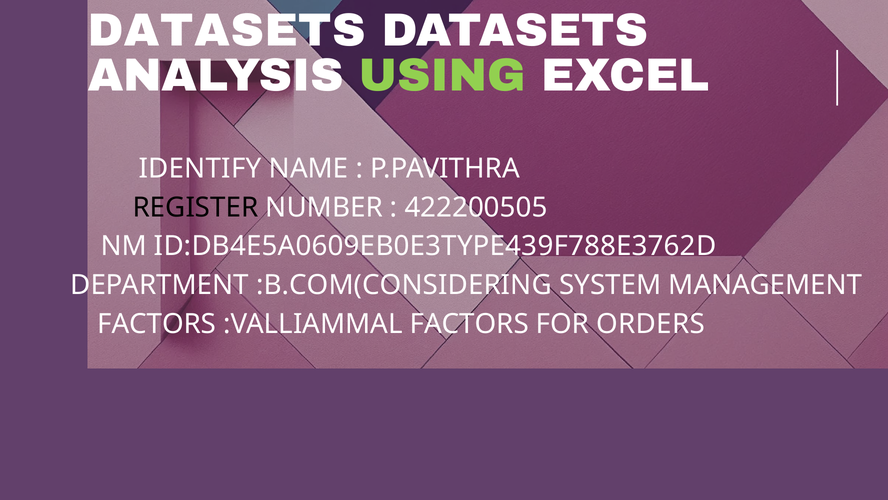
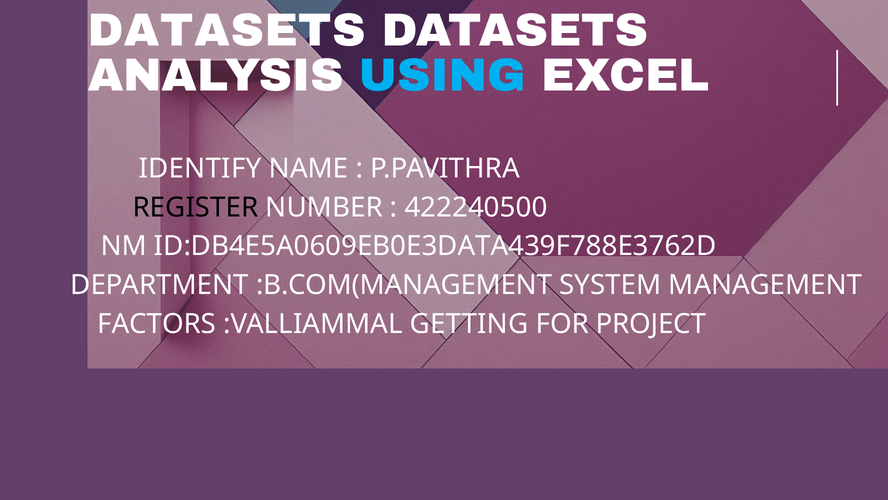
USING colour: light green -> light blue
422200505: 422200505 -> 422240500
ID:DB4E5A0609EB0E3TYPE439F788E3762D: ID:DB4E5A0609EB0E3TYPE439F788E3762D -> ID:DB4E5A0609EB0E3DATA439F788E3762D
:B.COM(CONSIDERING: :B.COM(CONSIDERING -> :B.COM(MANAGEMENT
:VALLIAMMAL FACTORS: FACTORS -> GETTING
ORDERS: ORDERS -> PROJECT
